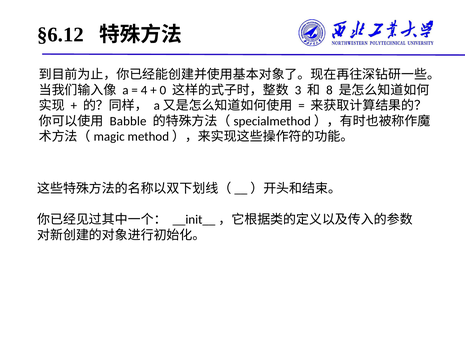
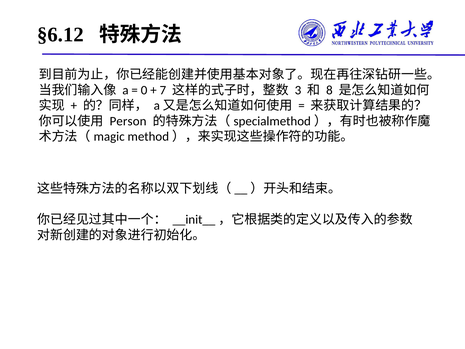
4: 4 -> 0
0: 0 -> 7
Babble: Babble -> Person
